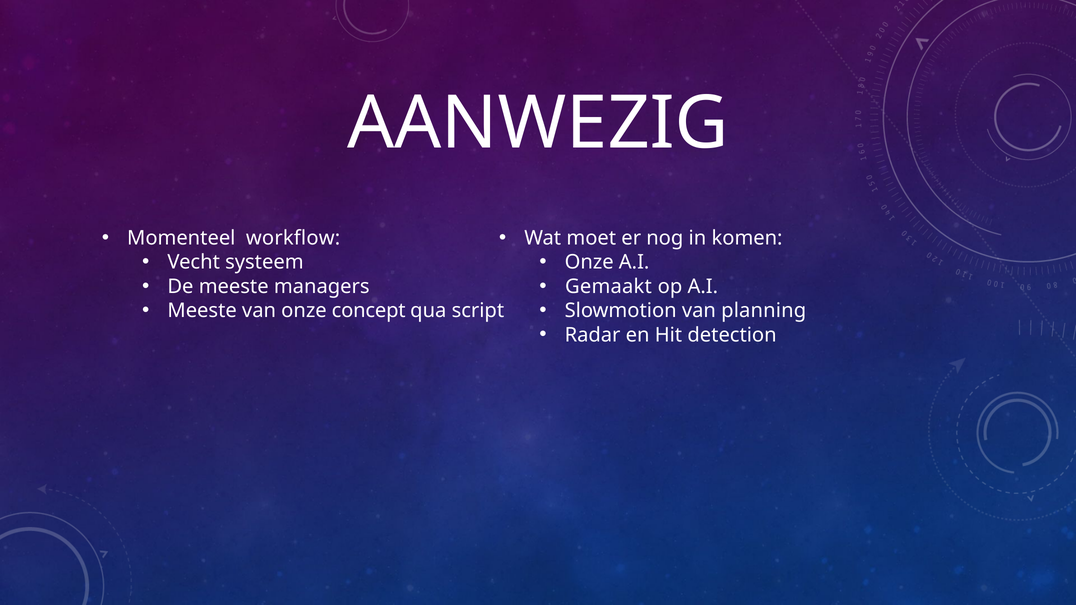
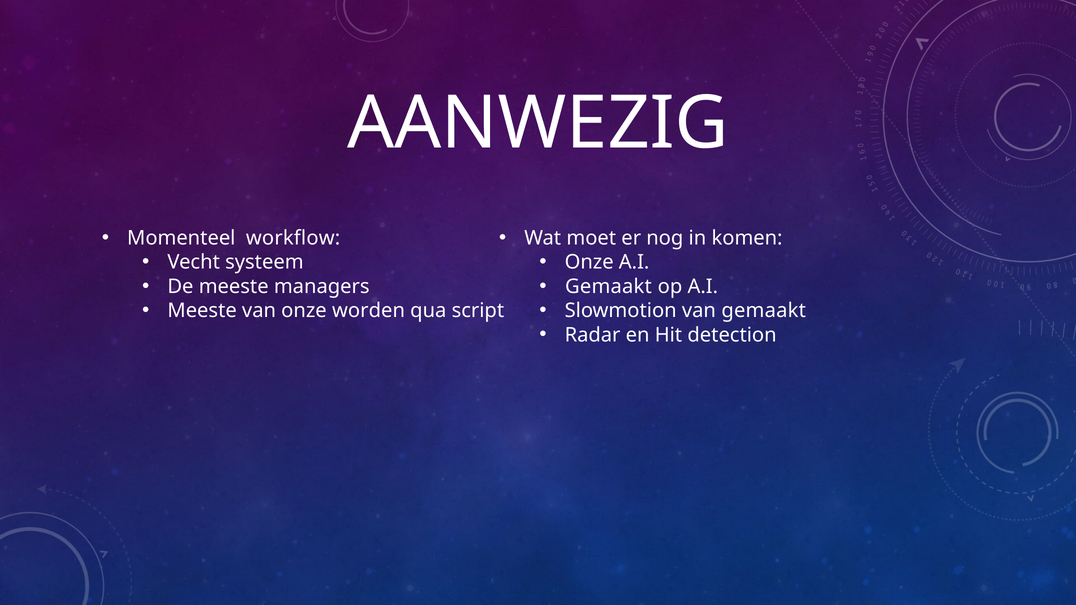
concept: concept -> worden
van planning: planning -> gemaakt
